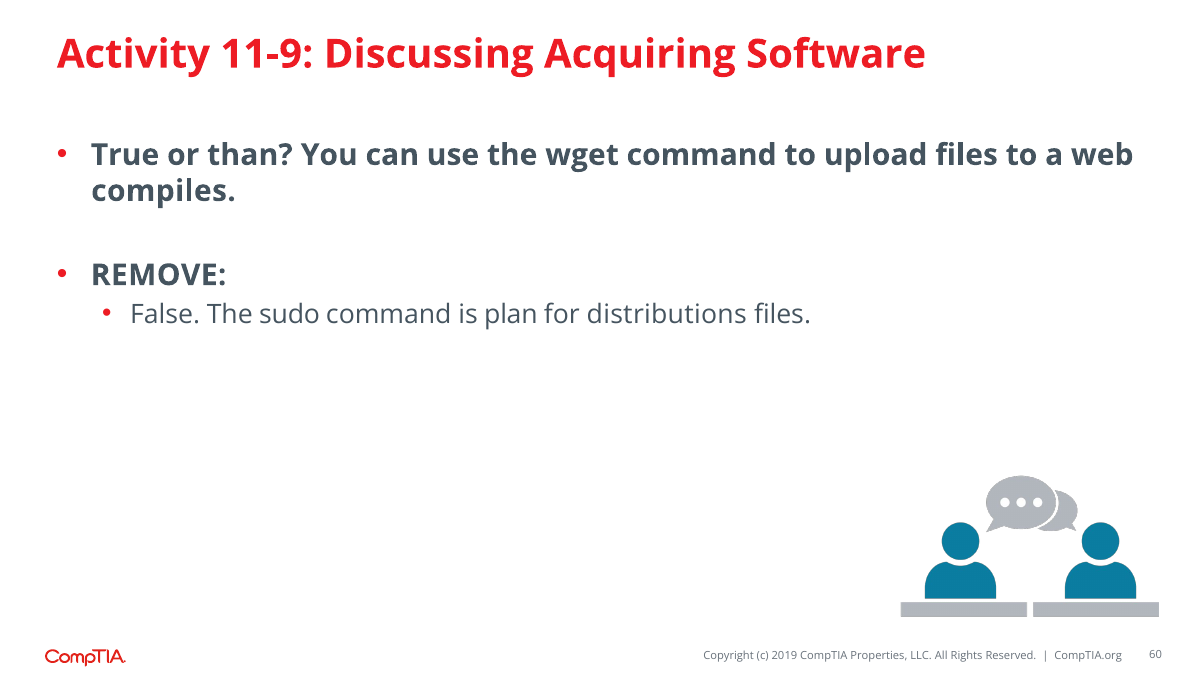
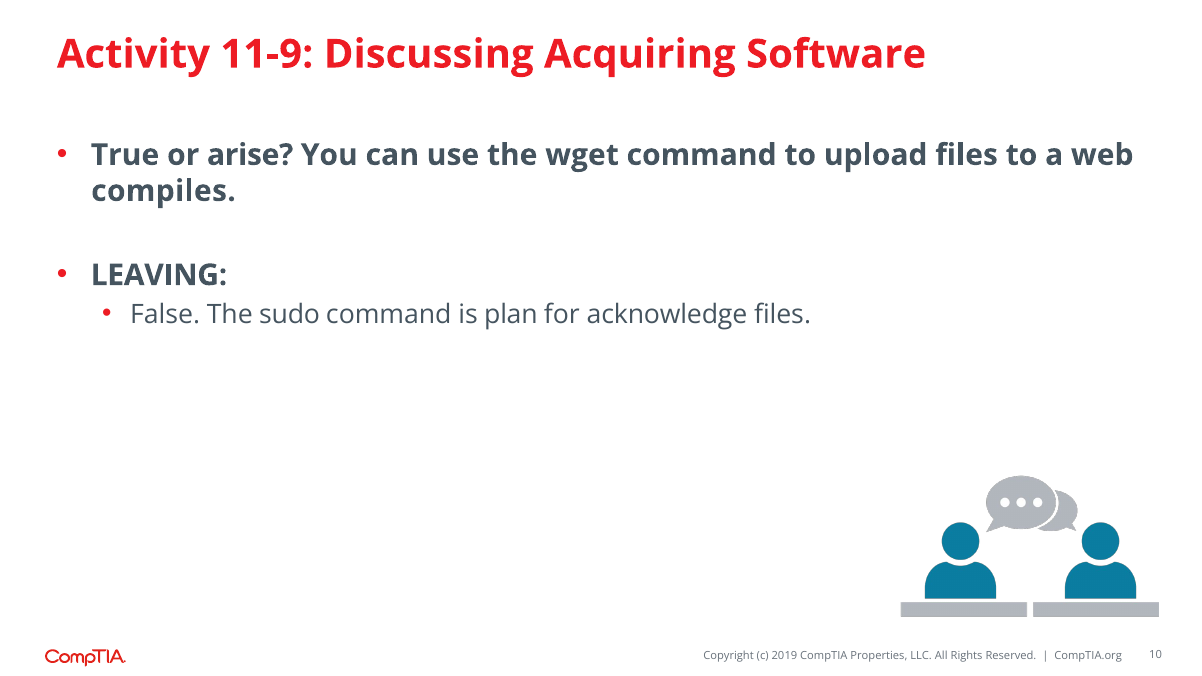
than: than -> arise
REMOVE: REMOVE -> LEAVING
distributions: distributions -> acknowledge
60: 60 -> 10
